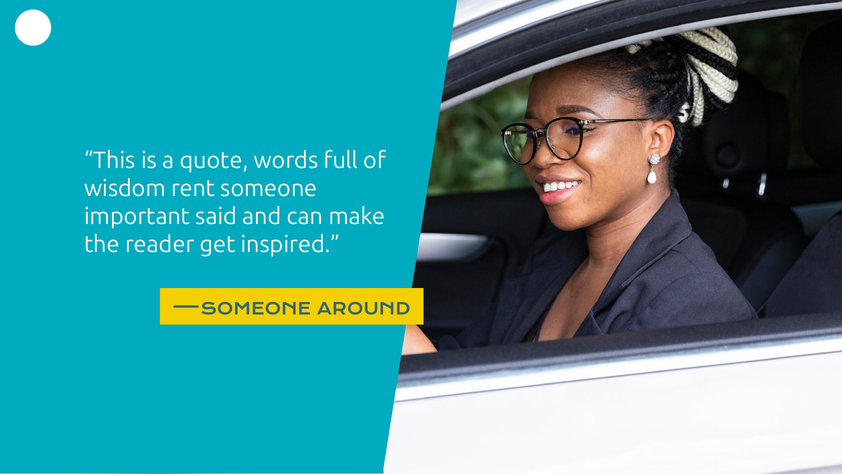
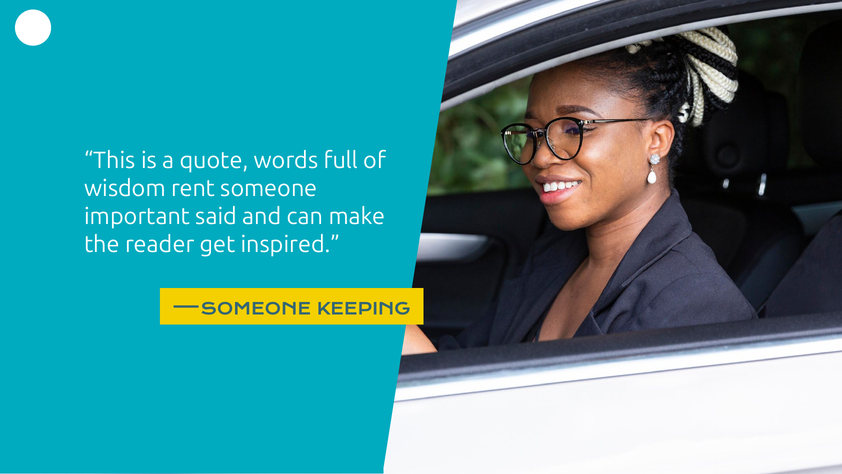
AROUND: AROUND -> KEEPING
